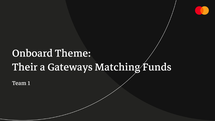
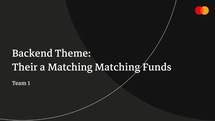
Onboard: Onboard -> Backend
a Gateways: Gateways -> Matching
